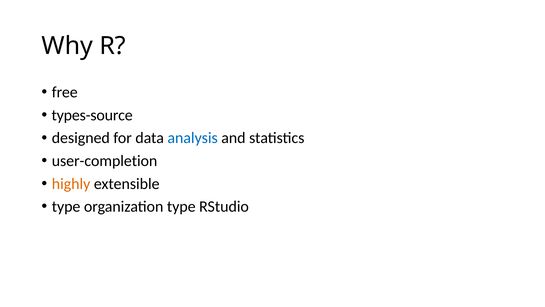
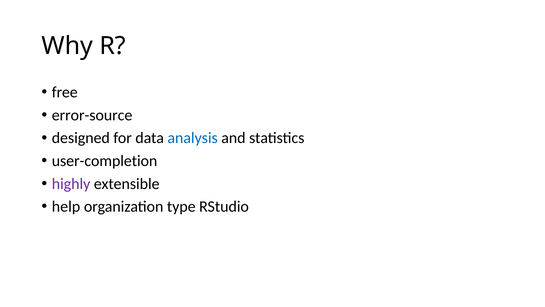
types-source: types-source -> error-source
highly colour: orange -> purple
type at (66, 206): type -> help
